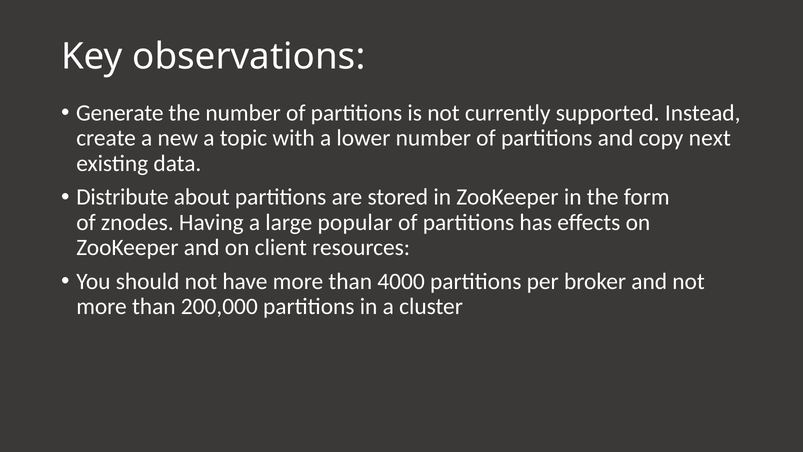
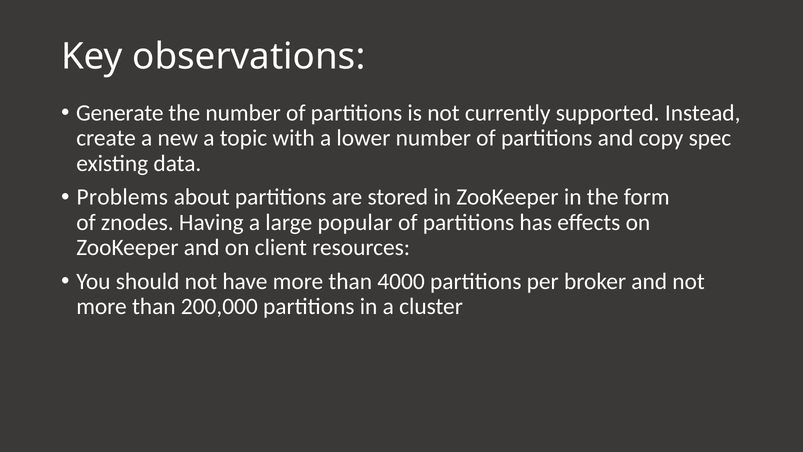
next: next -> spec
Distribute: Distribute -> Problems
